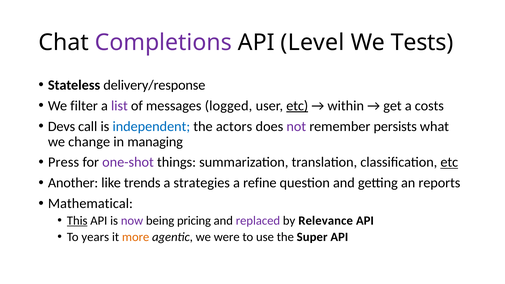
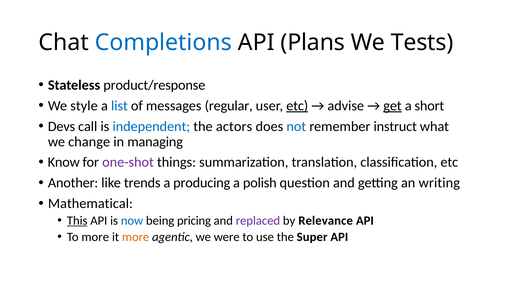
Completions colour: purple -> blue
Level: Level -> Plans
delivery/response: delivery/response -> product/response
filter: filter -> style
list colour: purple -> blue
logged: logged -> regular
within: within -> advise
get underline: none -> present
costs: costs -> short
not colour: purple -> blue
persists: persists -> instruct
Press: Press -> Know
etc at (449, 162) underline: present -> none
strategies: strategies -> producing
refine: refine -> polish
reports: reports -> writing
now colour: purple -> blue
To years: years -> more
